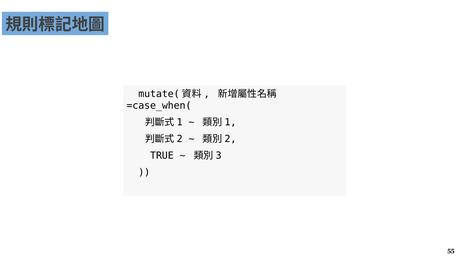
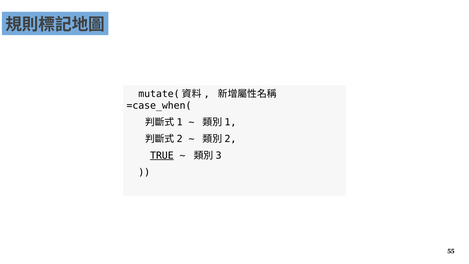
TRUE underline: none -> present
